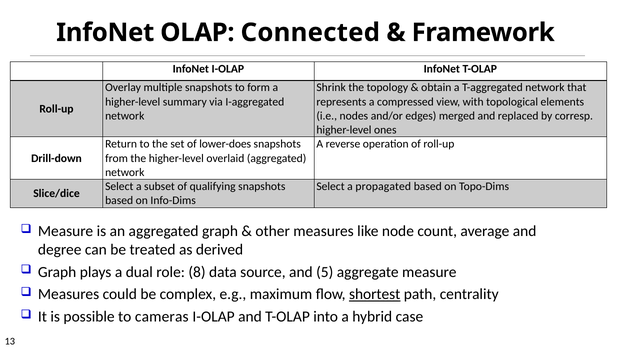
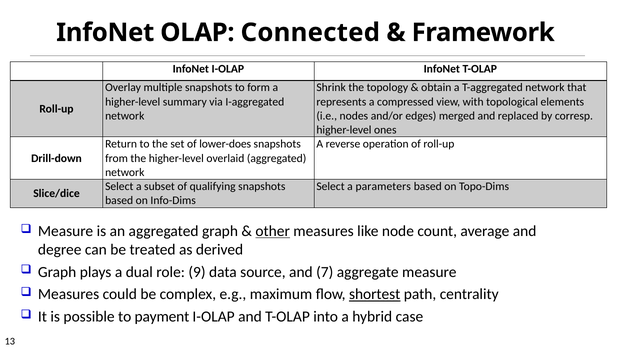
propagated: propagated -> parameters
other underline: none -> present
8: 8 -> 9
5: 5 -> 7
cameras: cameras -> payment
